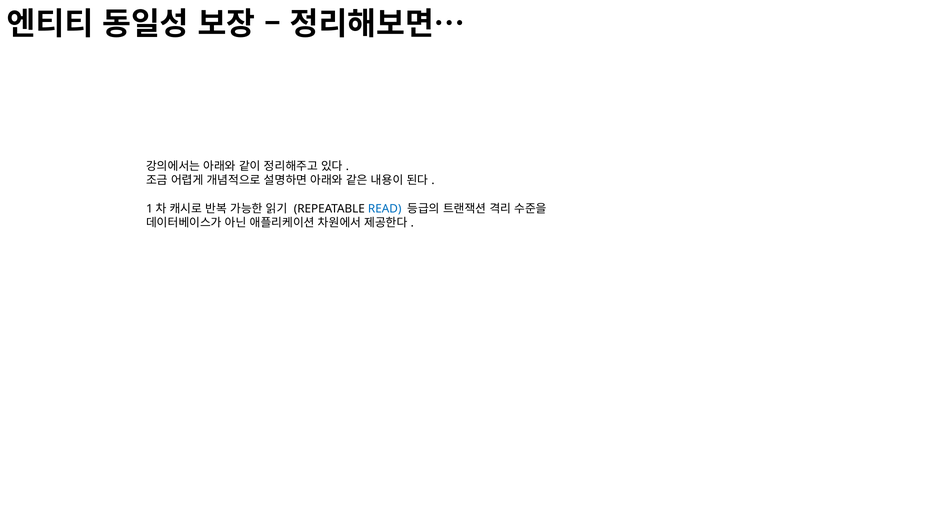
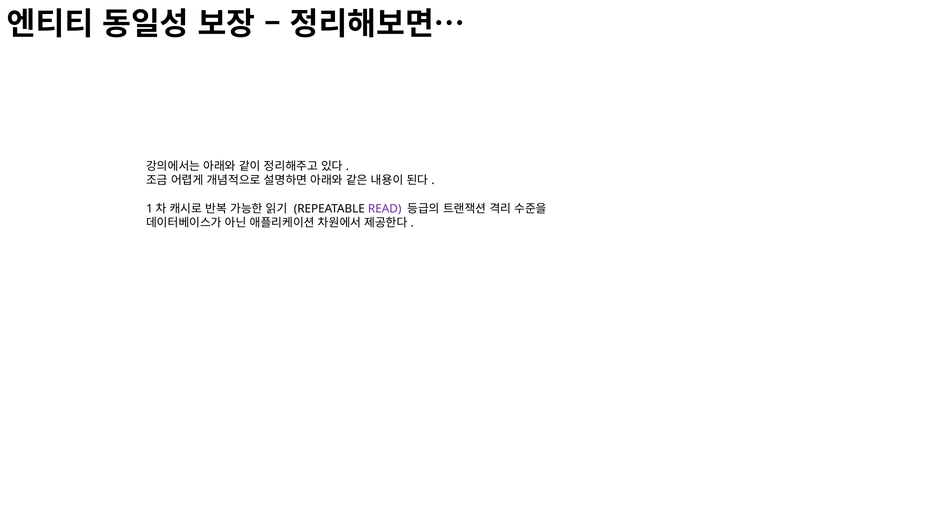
READ colour: blue -> purple
